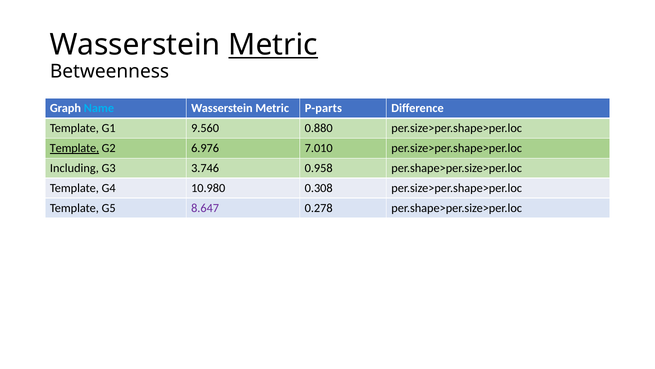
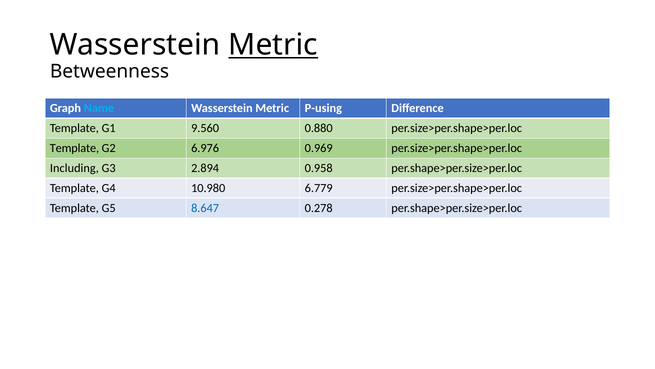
P-parts: P-parts -> P-using
Template at (74, 148) underline: present -> none
7.010: 7.010 -> 0.969
3.746: 3.746 -> 2.894
0.308: 0.308 -> 6.779
8.647 colour: purple -> blue
